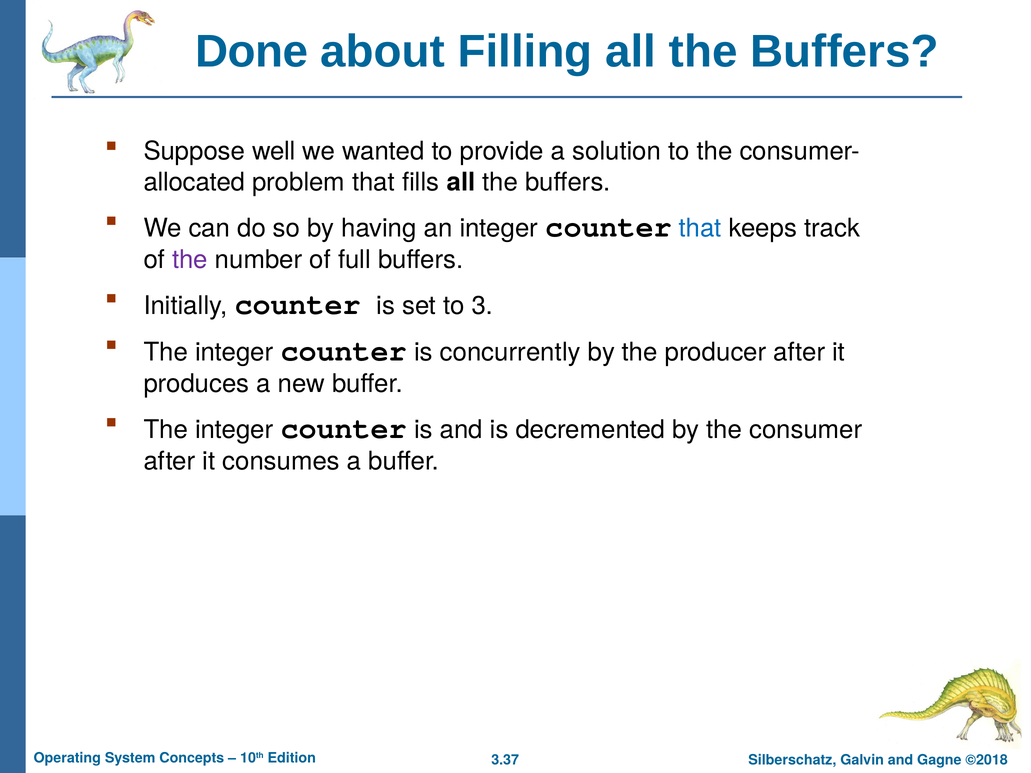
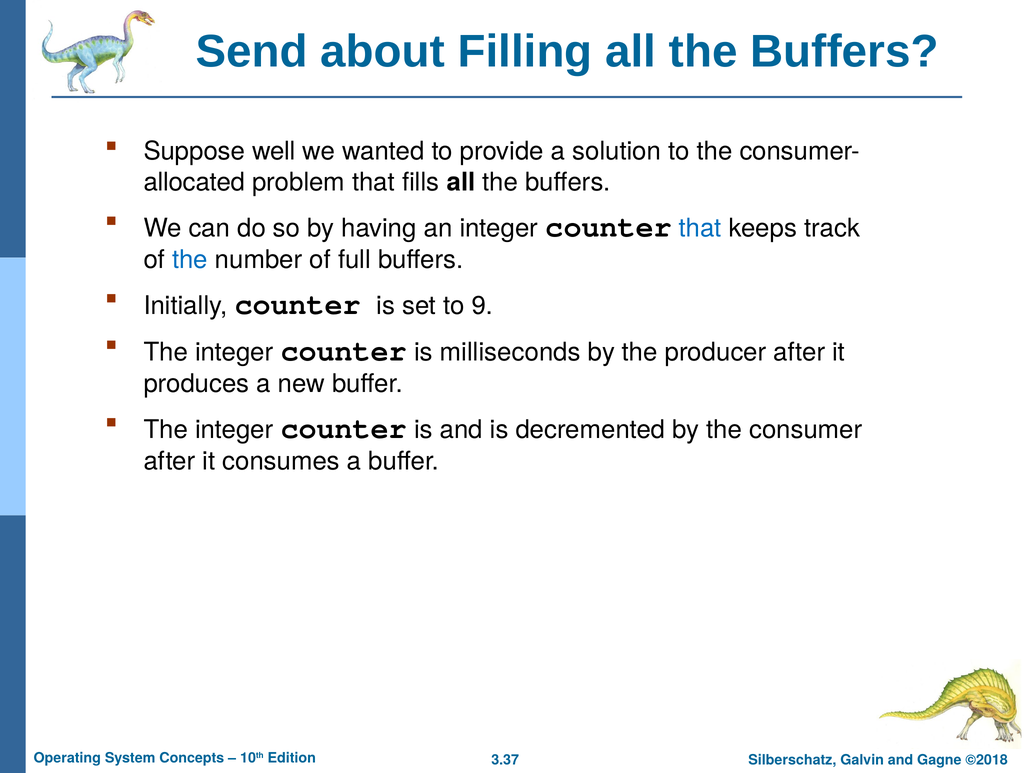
Done: Done -> Send
the at (190, 260) colour: purple -> blue
3: 3 -> 9
concurrently: concurrently -> milliseconds
